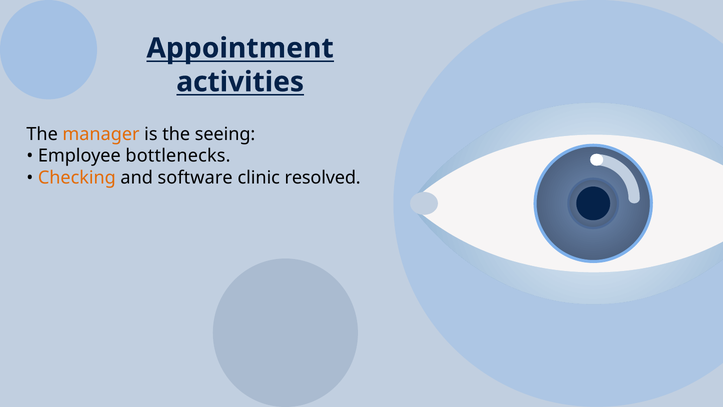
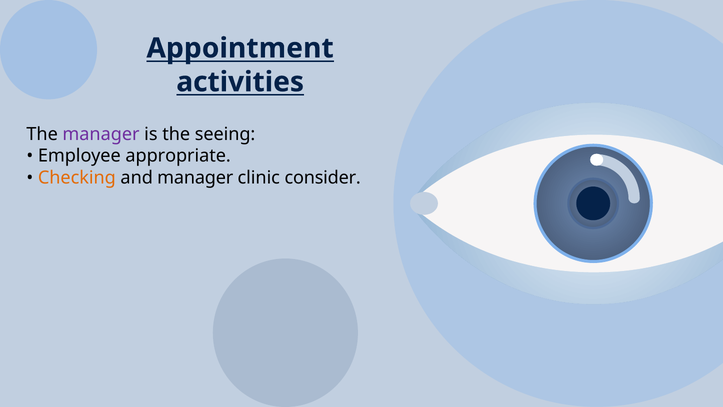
manager at (101, 134) colour: orange -> purple
bottlenecks: bottlenecks -> appropriate
and software: software -> manager
resolved: resolved -> consider
